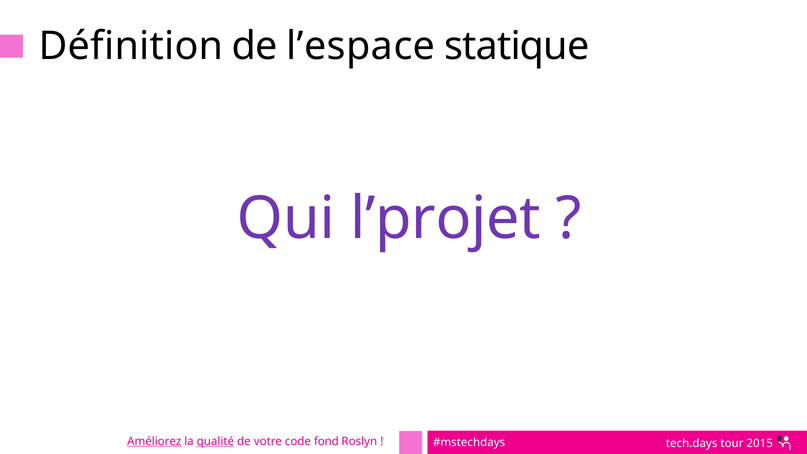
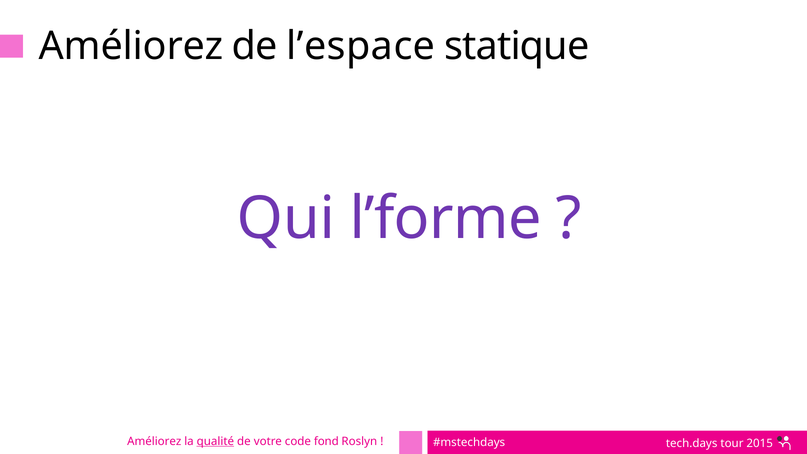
Définition at (131, 46): Définition -> Améliorez
l’projet: l’projet -> l’forme
Améliorez at (154, 441) underline: present -> none
